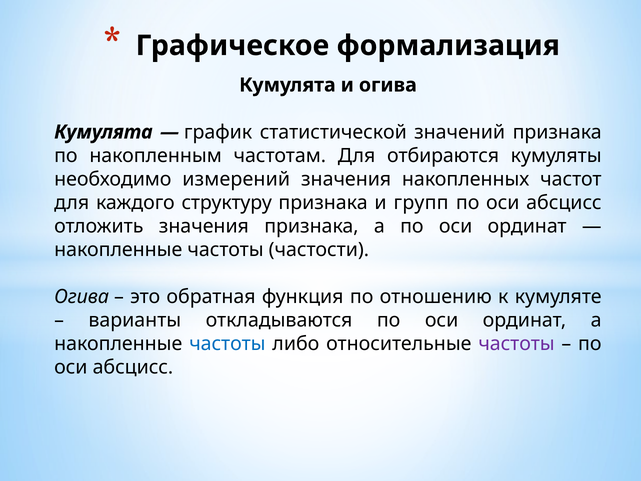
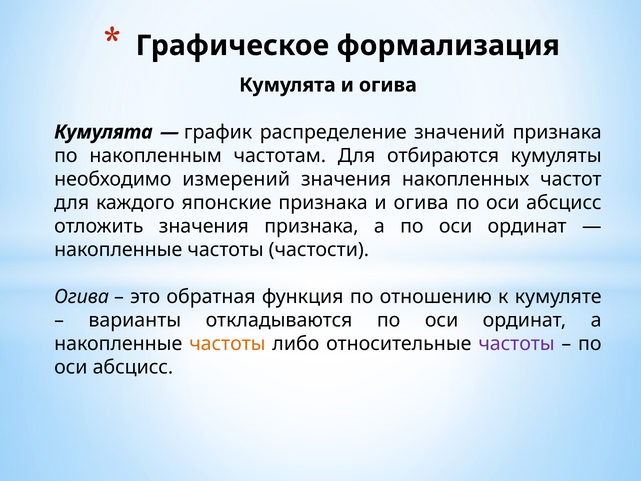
статистической: статистической -> распределение
структуру: структуру -> японские
признака и групп: групп -> огива
частоты at (227, 343) colour: blue -> orange
